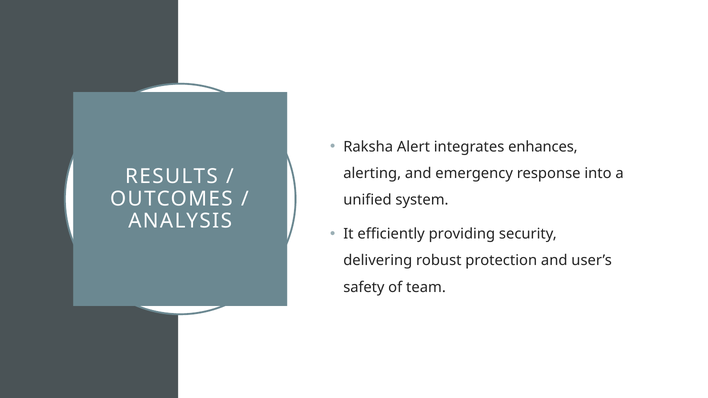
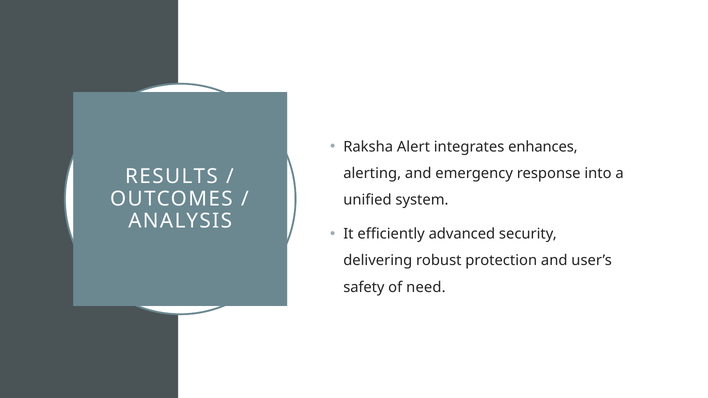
providing: providing -> advanced
team: team -> need
